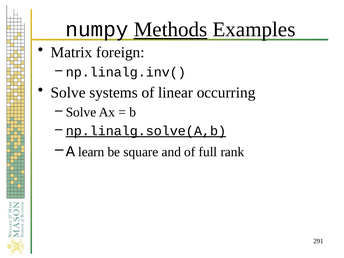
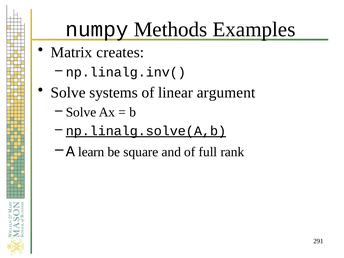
Methods underline: present -> none
foreign: foreign -> creates
occurring: occurring -> argument
